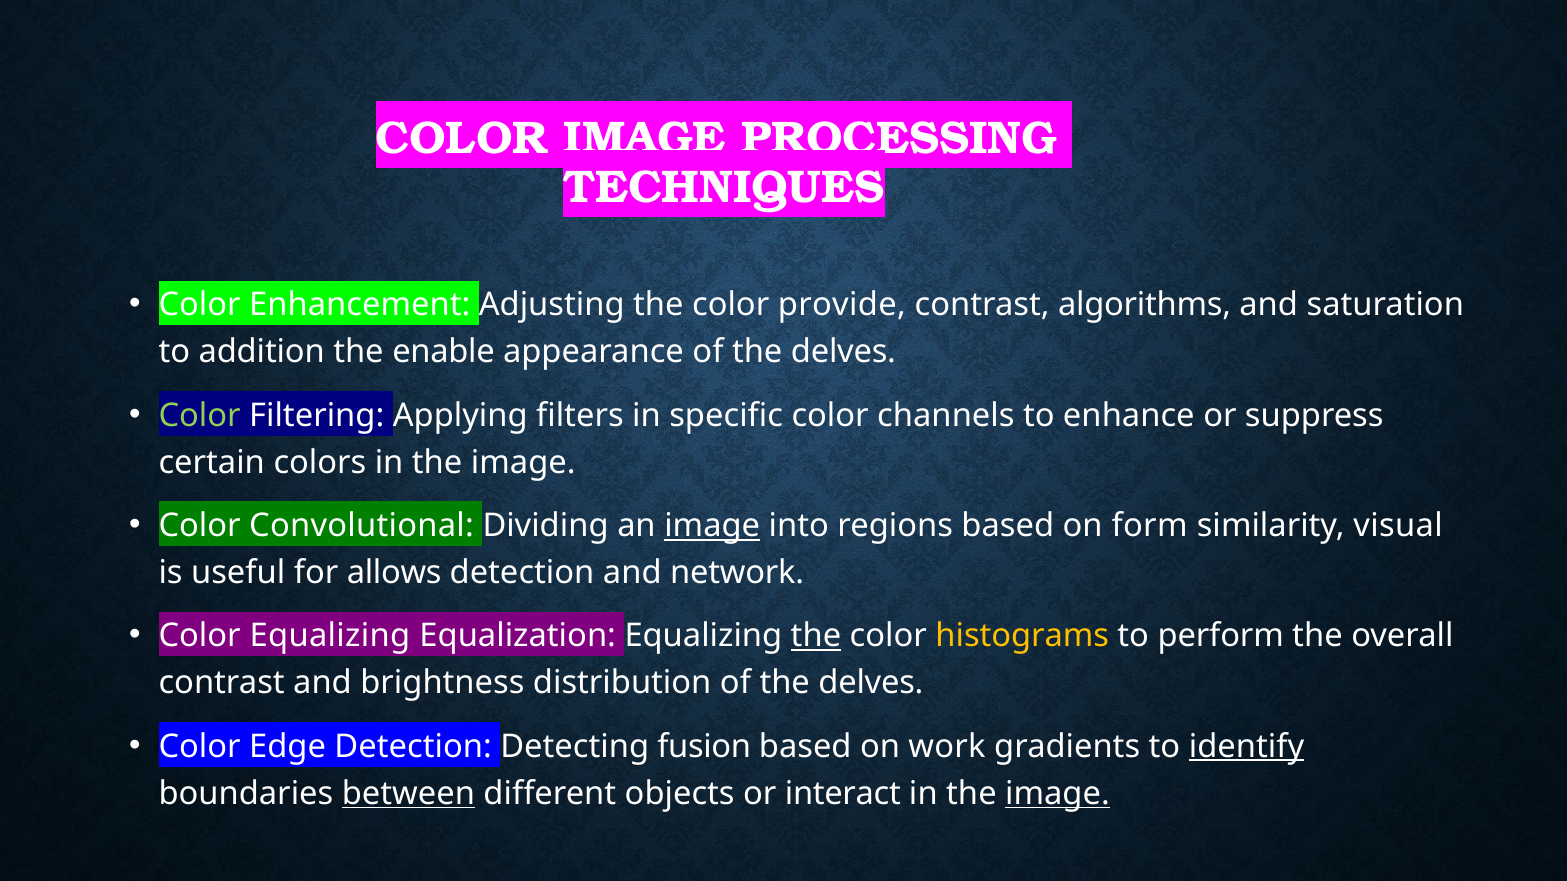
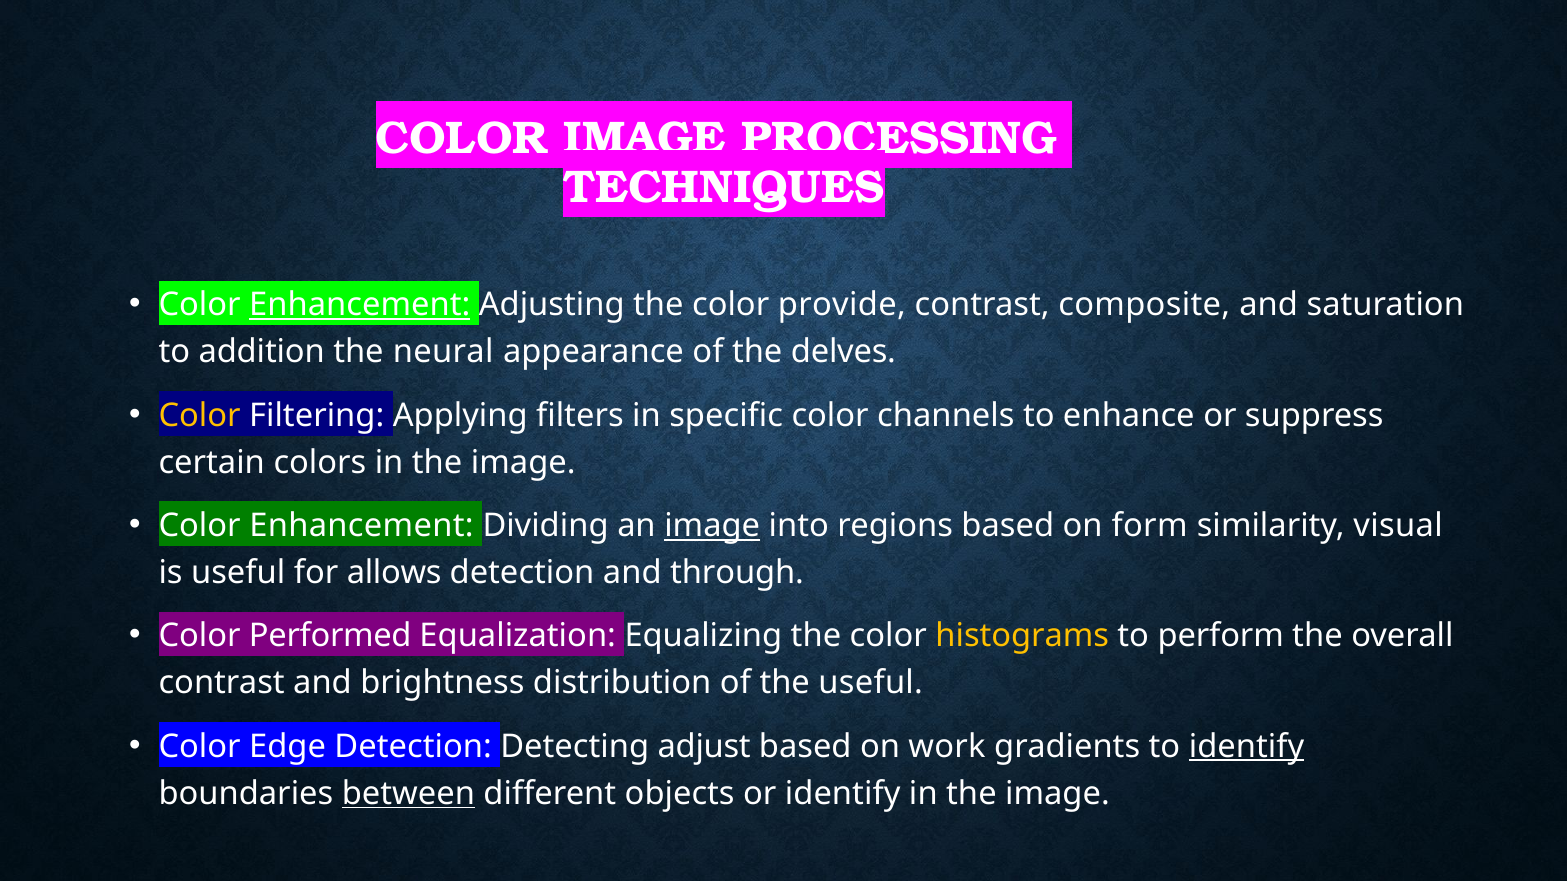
Enhancement at (360, 305) underline: none -> present
algorithms: algorithms -> composite
enable: enable -> neural
Color at (200, 415) colour: light green -> yellow
Convolutional at (362, 526): Convolutional -> Enhancement
network: network -> through
Color Equalizing: Equalizing -> Performed
the at (816, 636) underline: present -> none
distribution of the delves: delves -> useful
fusion: fusion -> adjust
or interact: interact -> identify
image at (1057, 794) underline: present -> none
